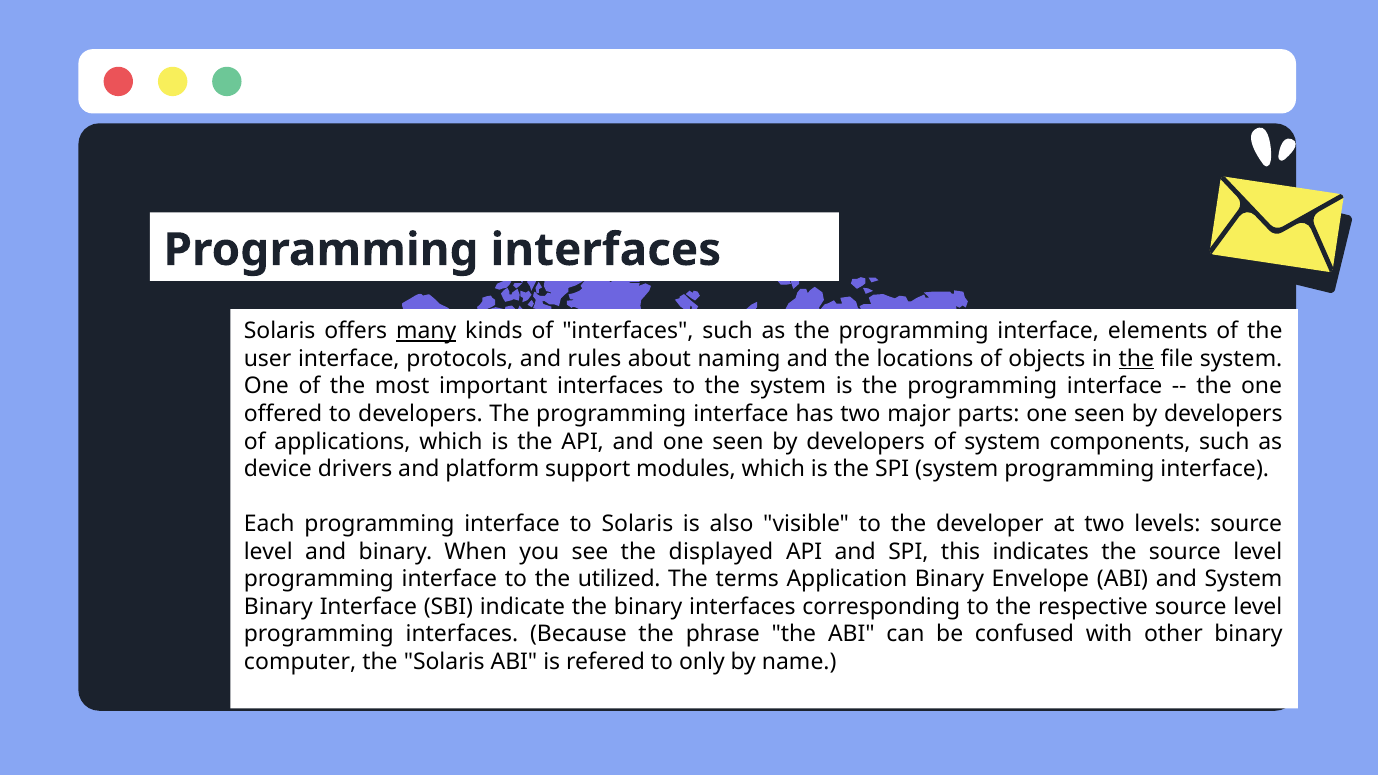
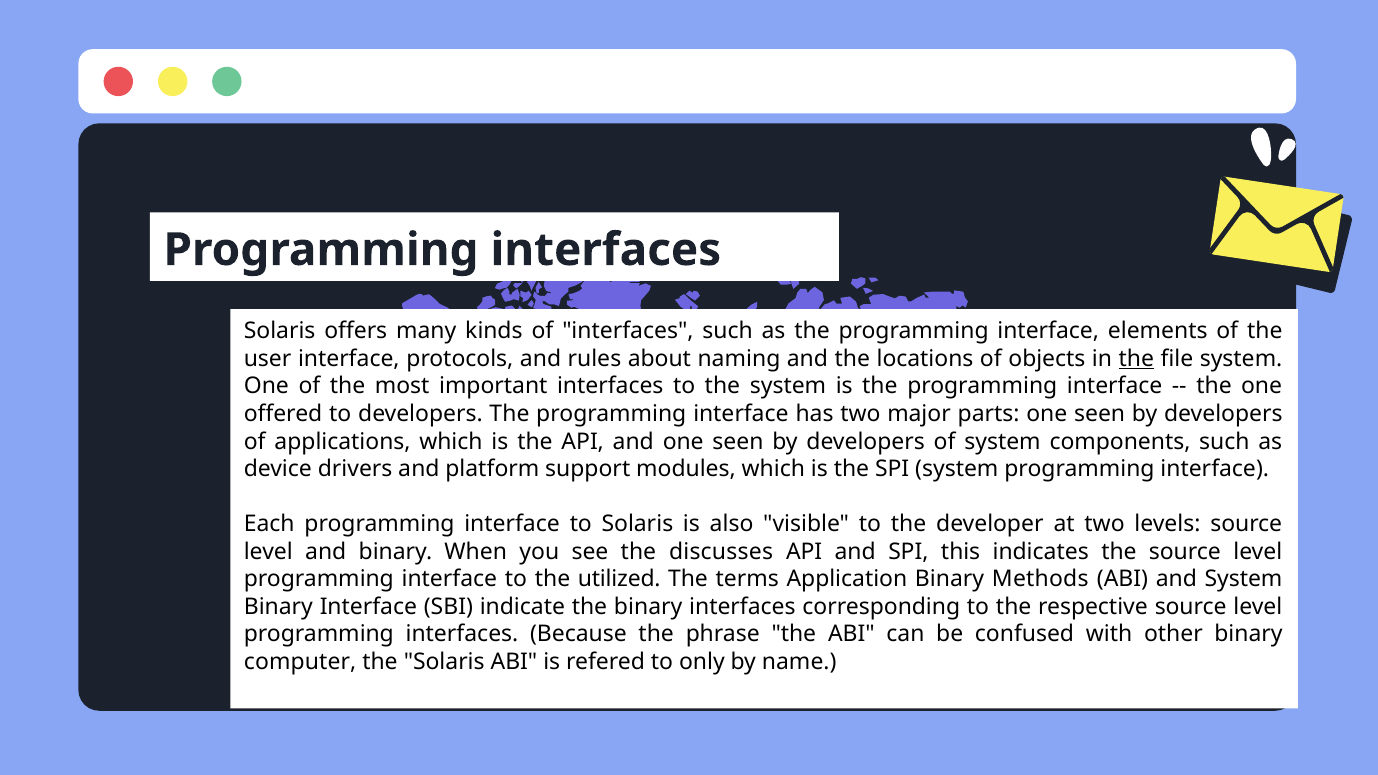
many underline: present -> none
displayed: displayed -> discusses
Envelope: Envelope -> Methods
